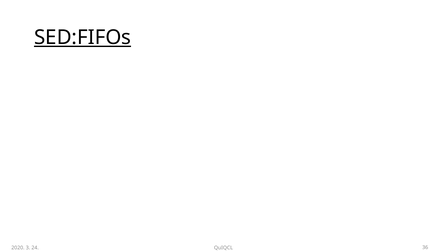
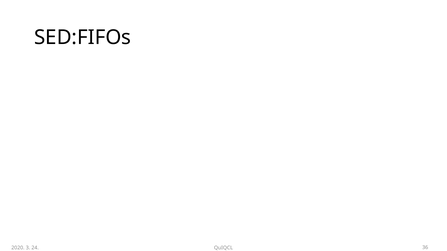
SED:FIFOs underline: present -> none
